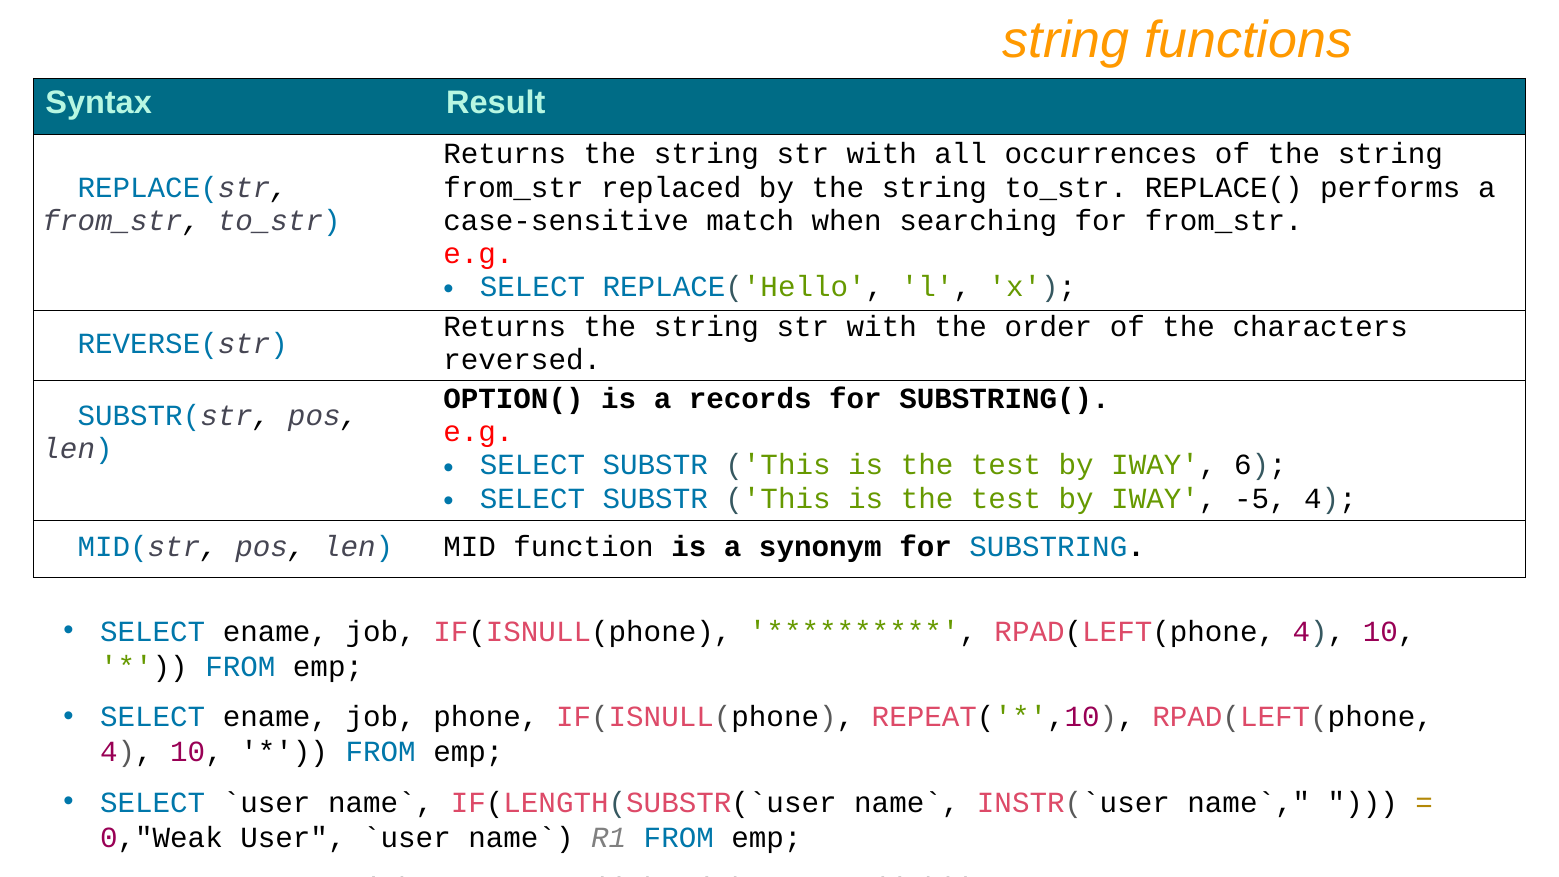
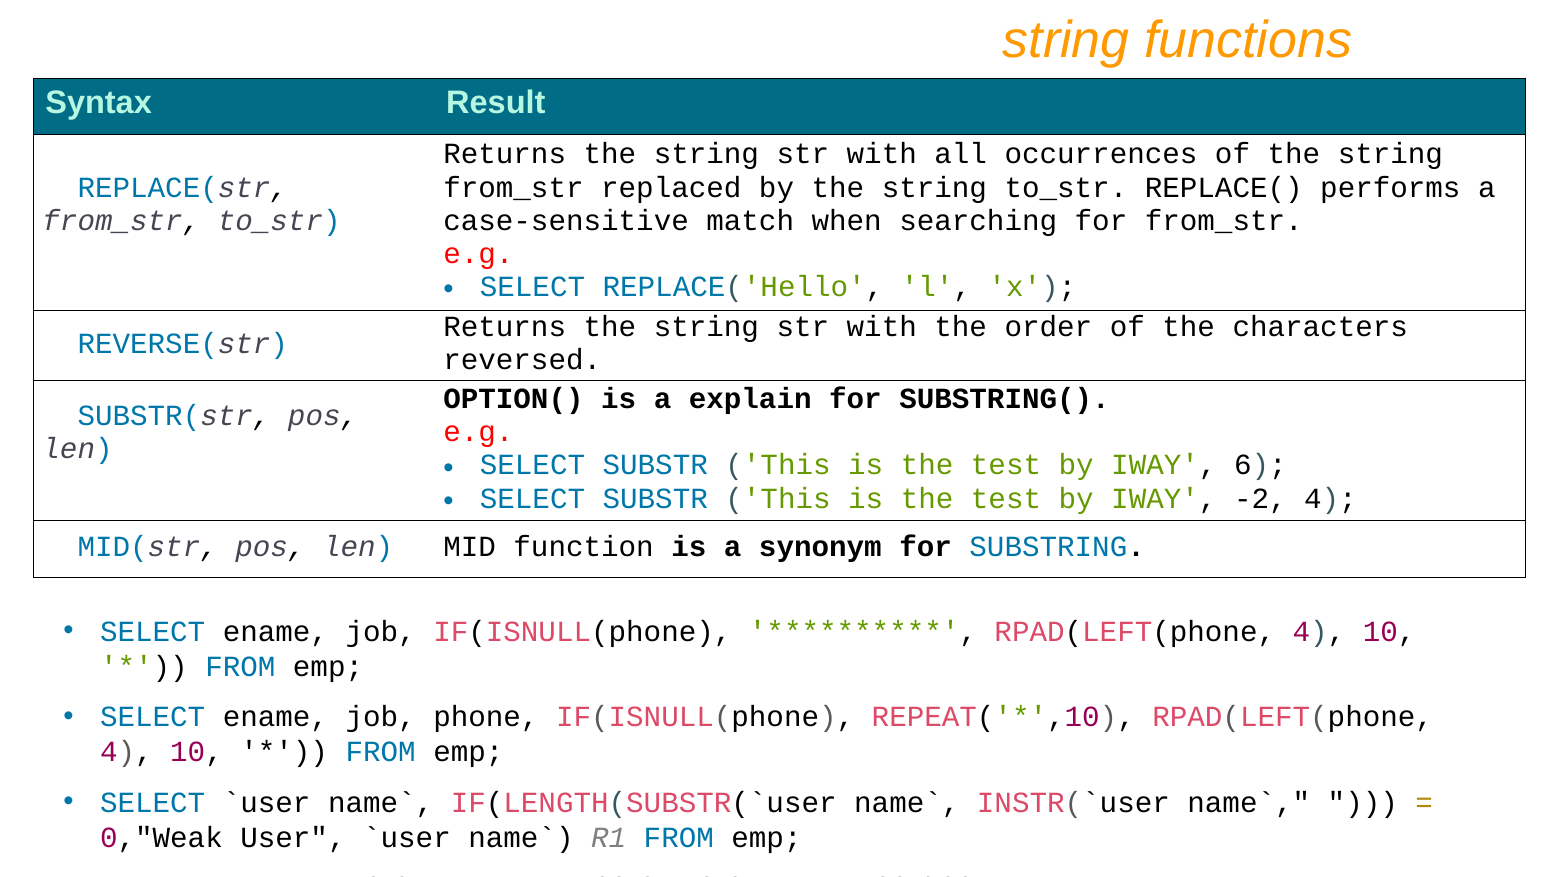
records: records -> explain
-5: -5 -> -2
